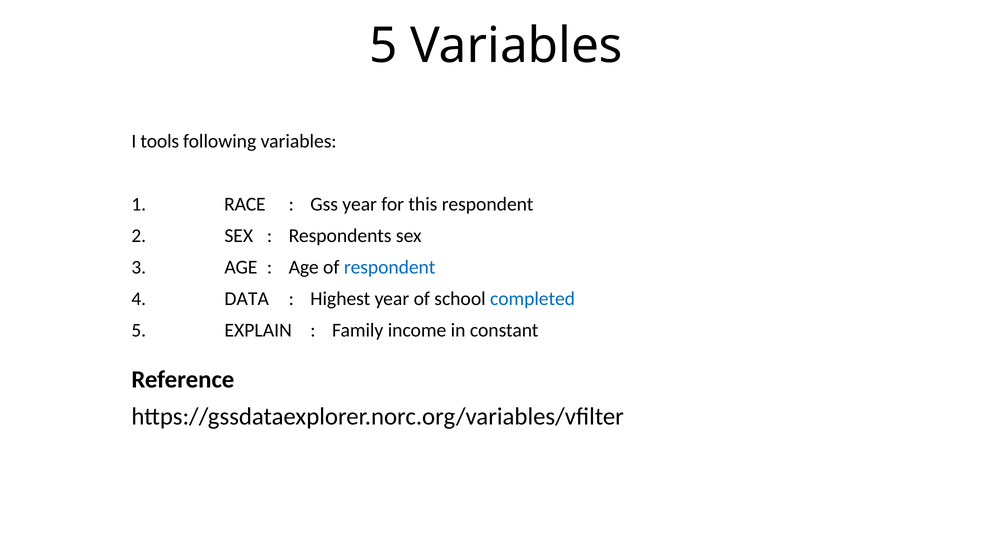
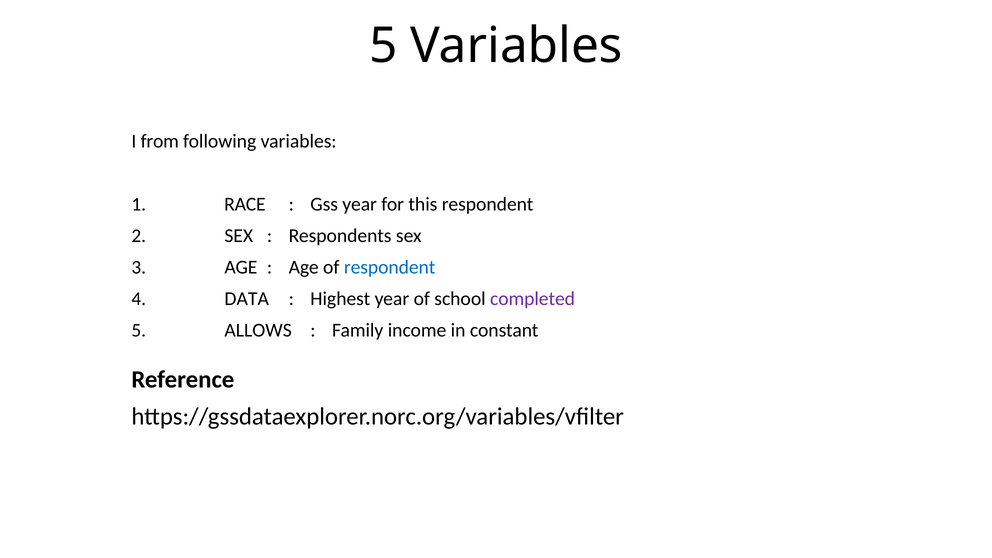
tools: tools -> from
completed colour: blue -> purple
EXPLAIN: EXPLAIN -> ALLOWS
